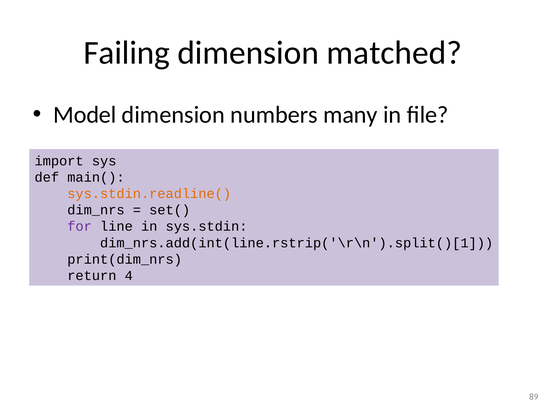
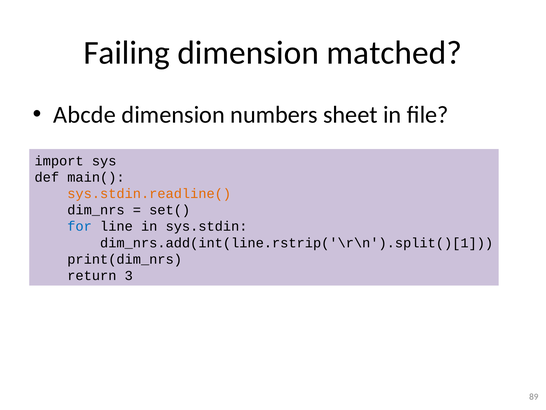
Model: Model -> Abcde
many: many -> sheet
for colour: purple -> blue
4: 4 -> 3
